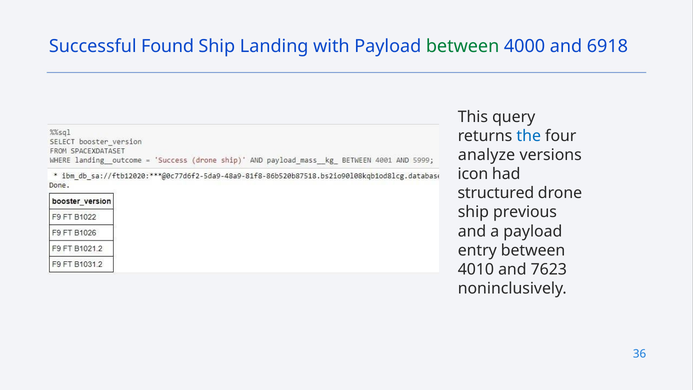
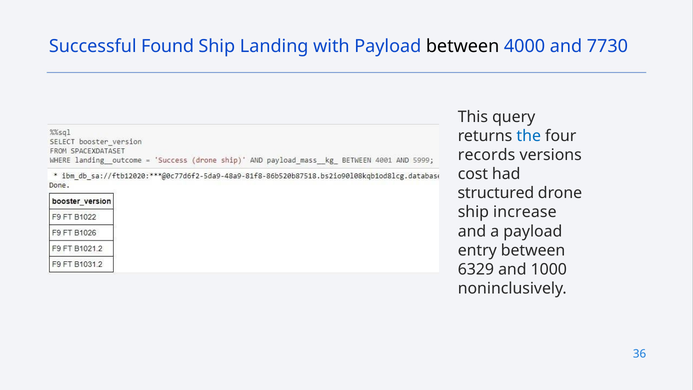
between at (463, 46) colour: green -> black
6918: 6918 -> 7730
analyze: analyze -> records
icon: icon -> cost
previous: previous -> increase
4010: 4010 -> 6329
7623: 7623 -> 1000
